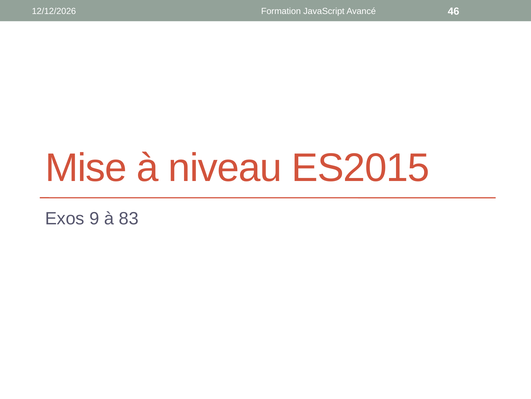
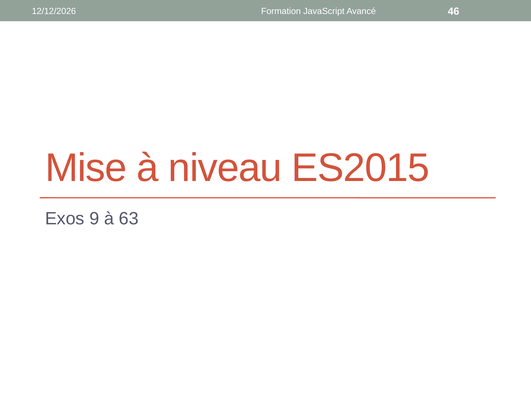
83: 83 -> 63
